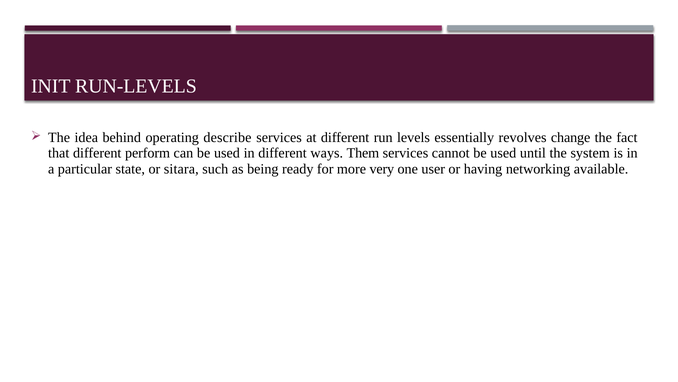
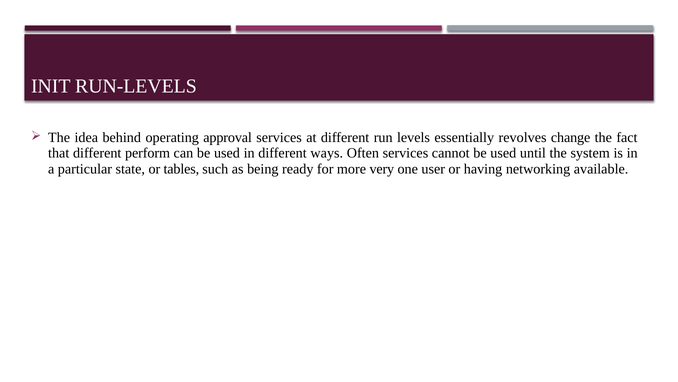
describe: describe -> approval
Them: Them -> Often
sitara: sitara -> tables
